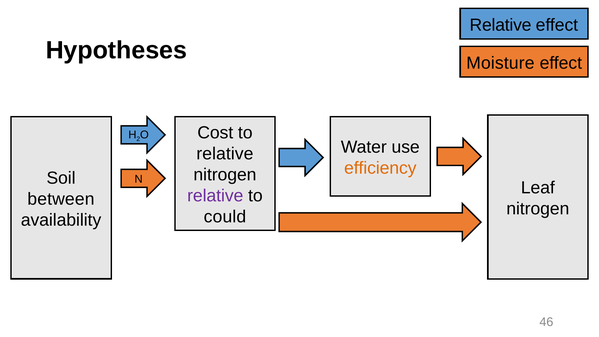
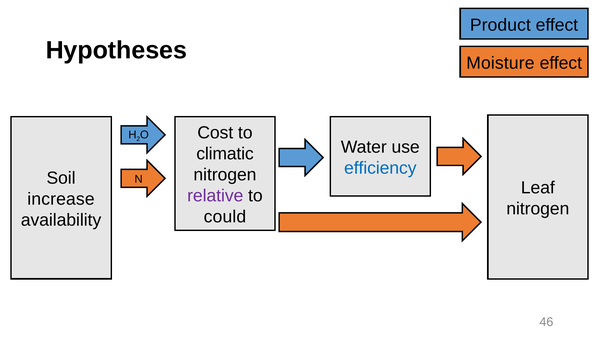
Relative at (501, 25): Relative -> Product
relative at (225, 154): relative -> climatic
efficiency colour: orange -> blue
between: between -> increase
